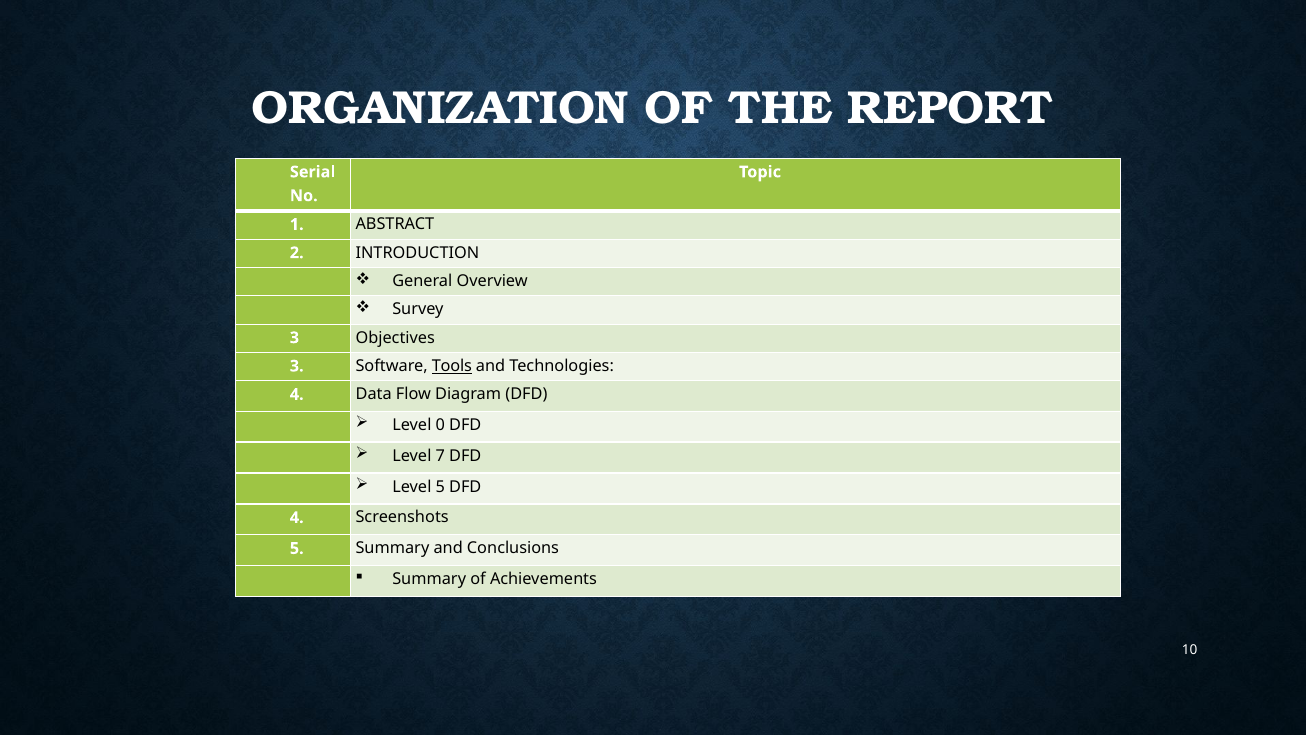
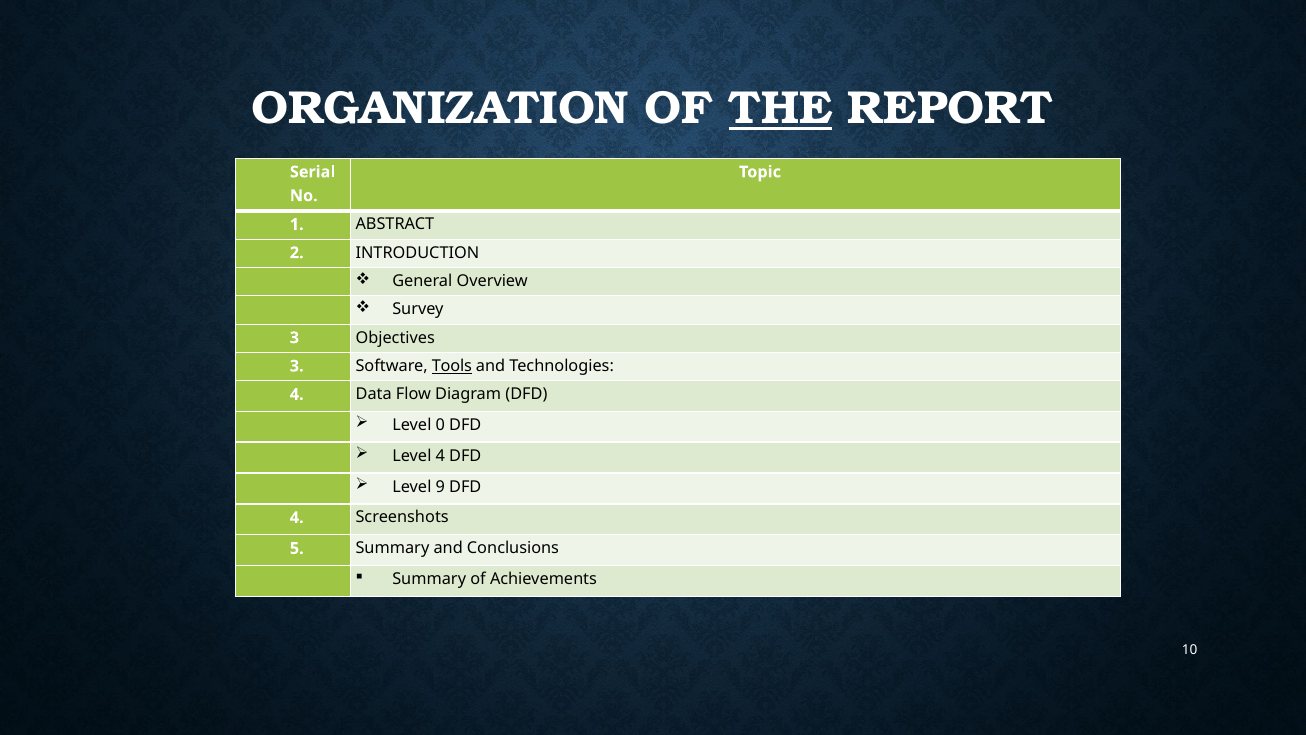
THE underline: none -> present
Level 7: 7 -> 4
Level 5: 5 -> 9
